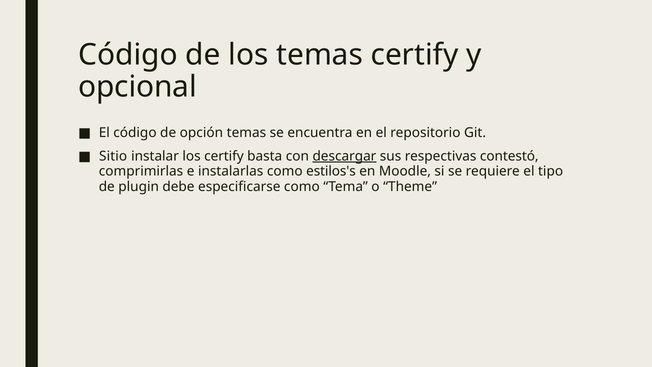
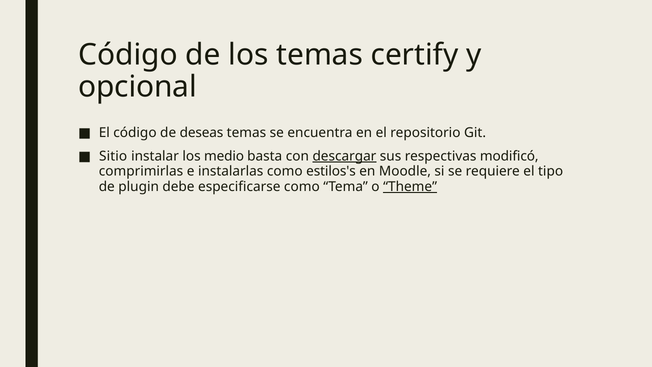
opción: opción -> deseas
los certify: certify -> medio
contestó: contestó -> modificó
Theme underline: none -> present
